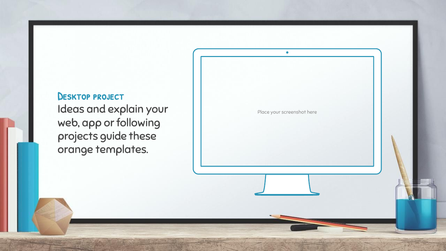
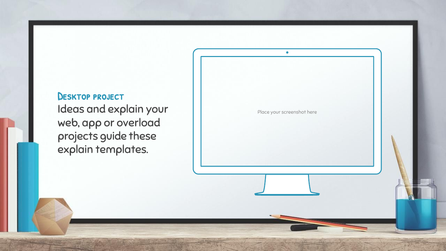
following: following -> overload
orange at (75, 149): orange -> explain
